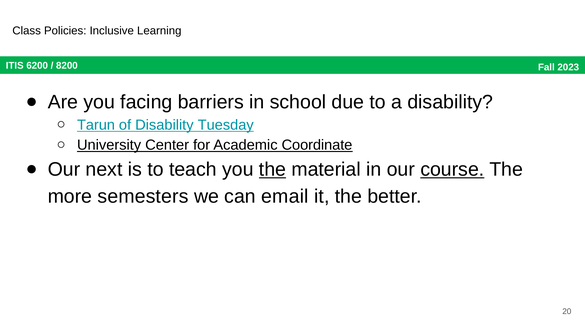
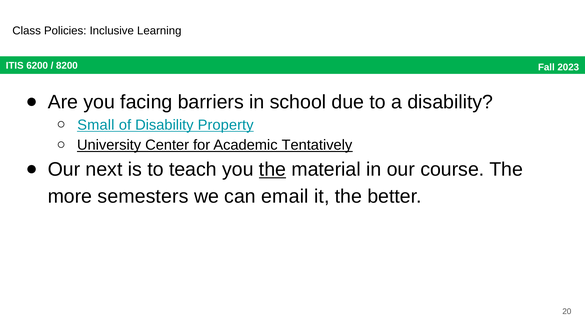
Tarun: Tarun -> Small
Tuesday: Tuesday -> Property
Coordinate: Coordinate -> Tentatively
course underline: present -> none
